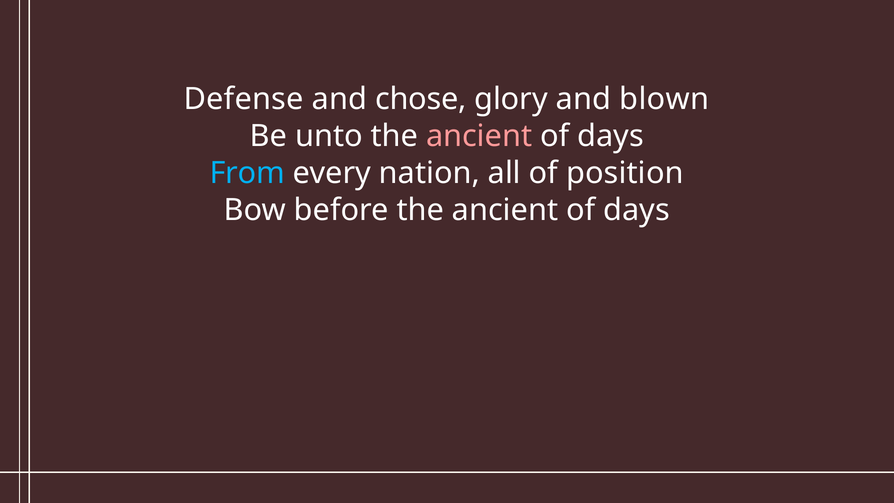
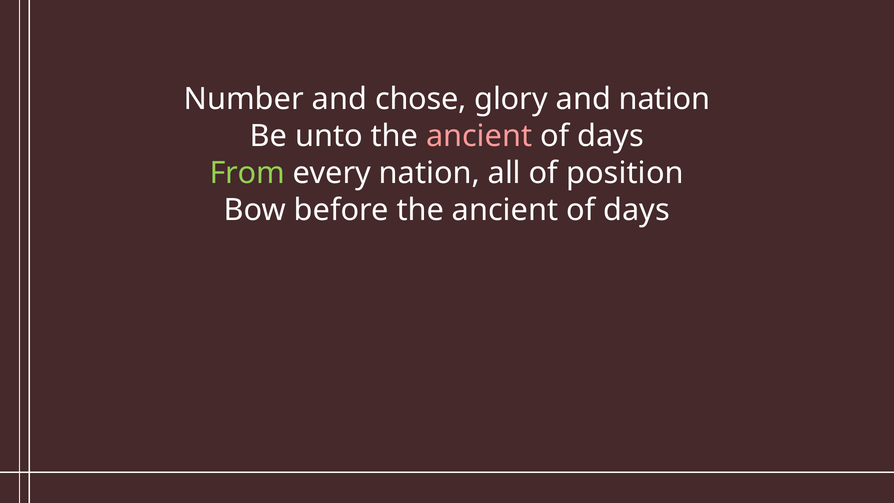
Defense: Defense -> Number
and blown: blown -> nation
From colour: light blue -> light green
